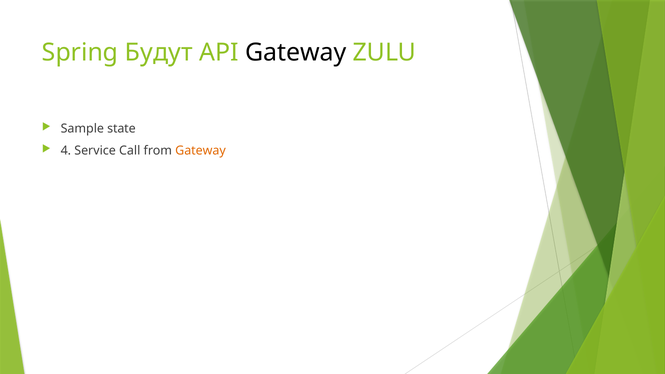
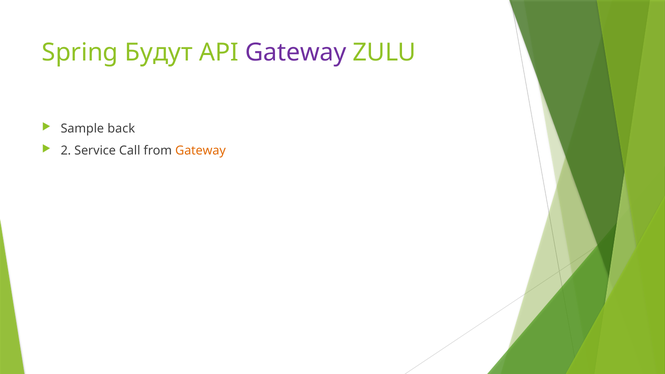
Gateway at (296, 52) colour: black -> purple
state: state -> back
4: 4 -> 2
